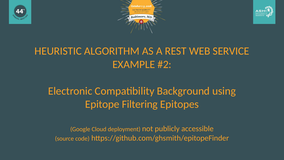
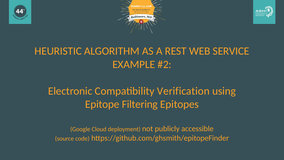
Background: Background -> Verification
